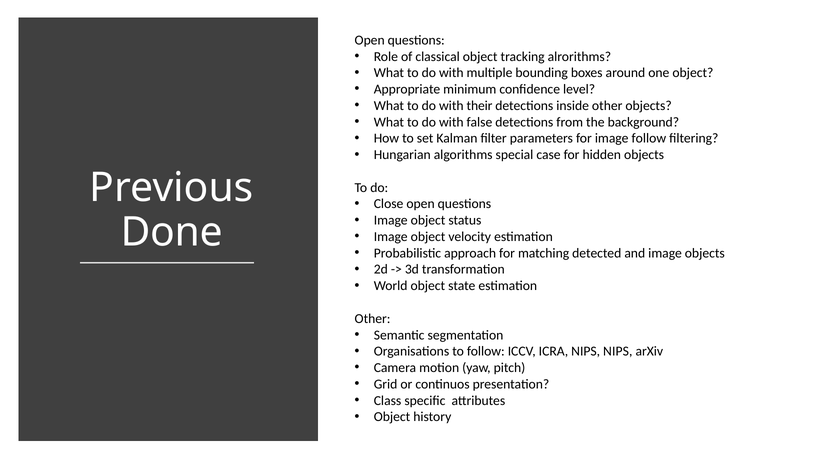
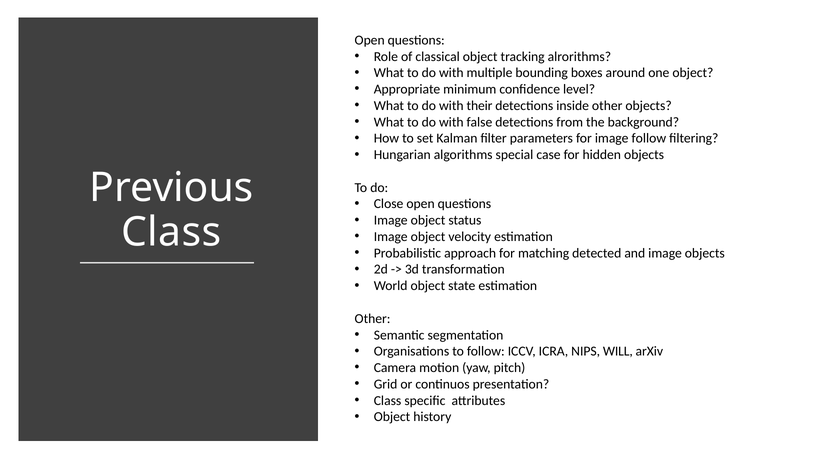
Done at (172, 232): Done -> Class
NIPS NIPS: NIPS -> WILL
